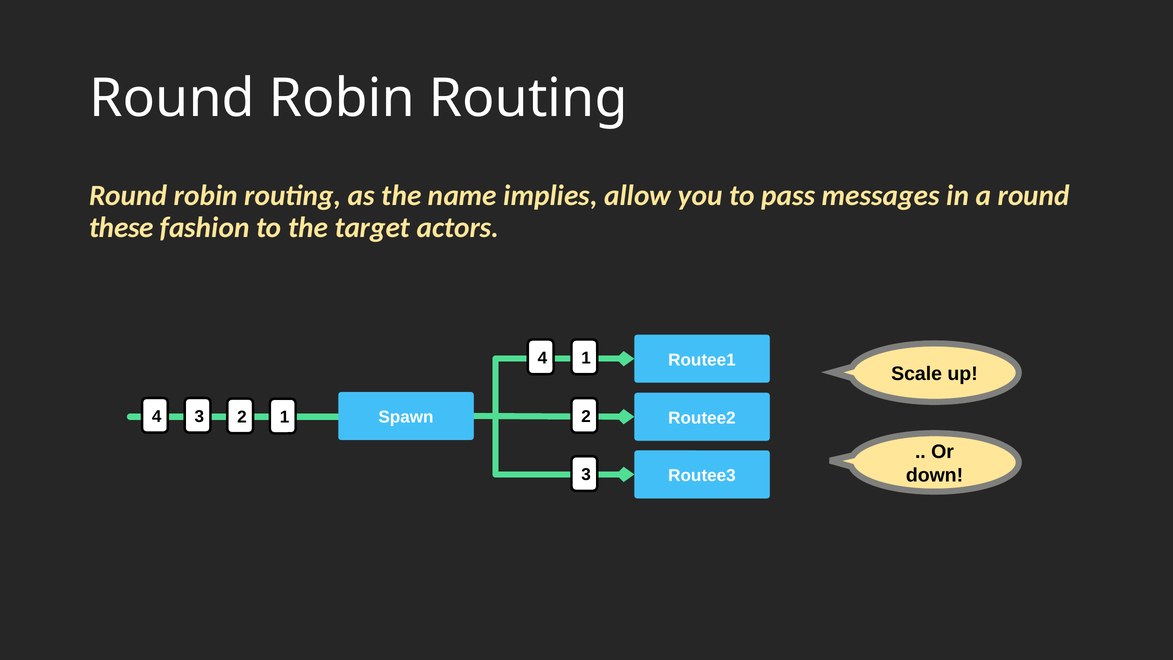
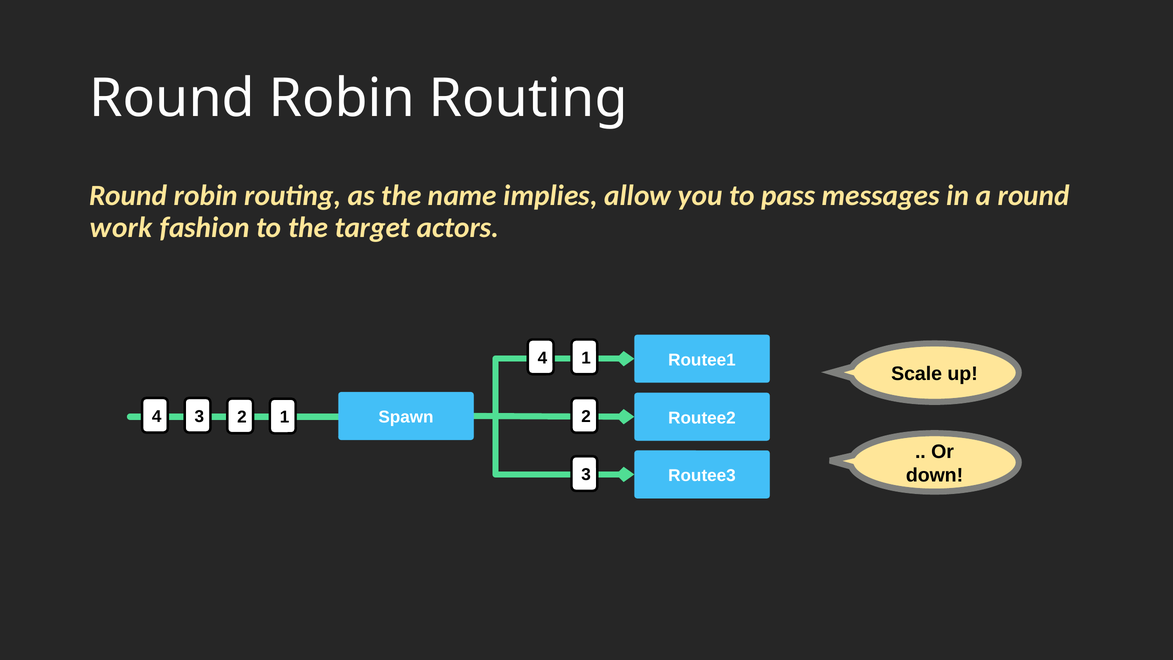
these: these -> work
